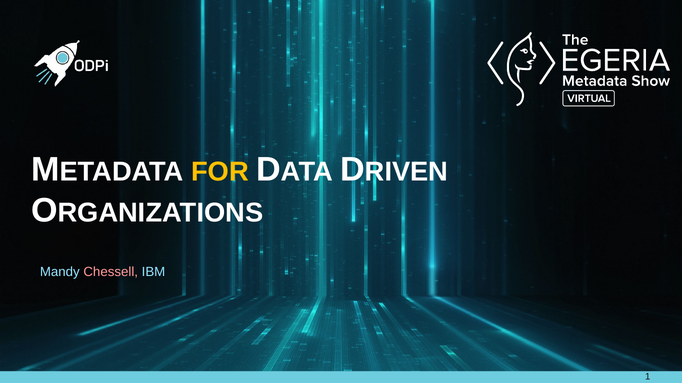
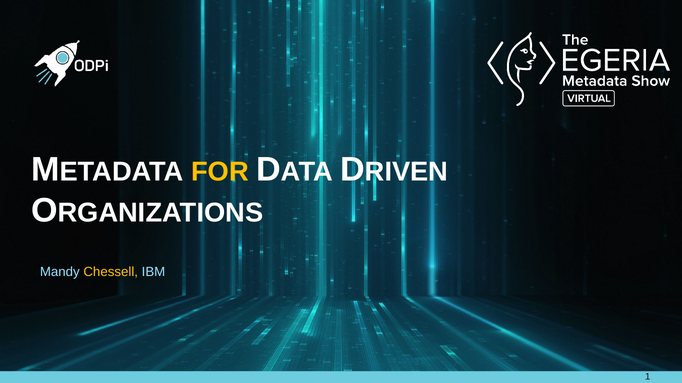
Chessell colour: pink -> yellow
